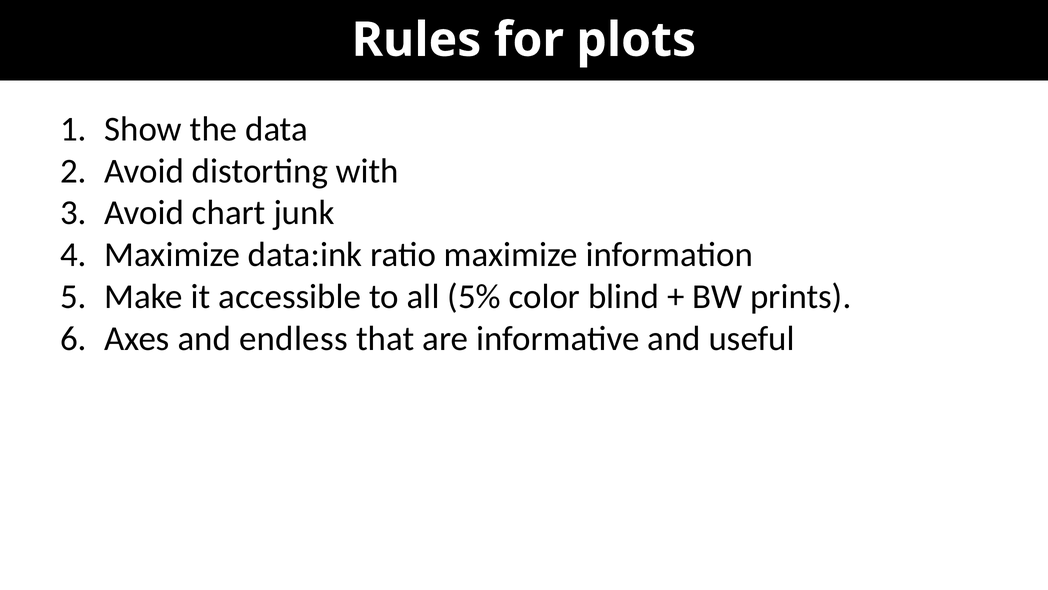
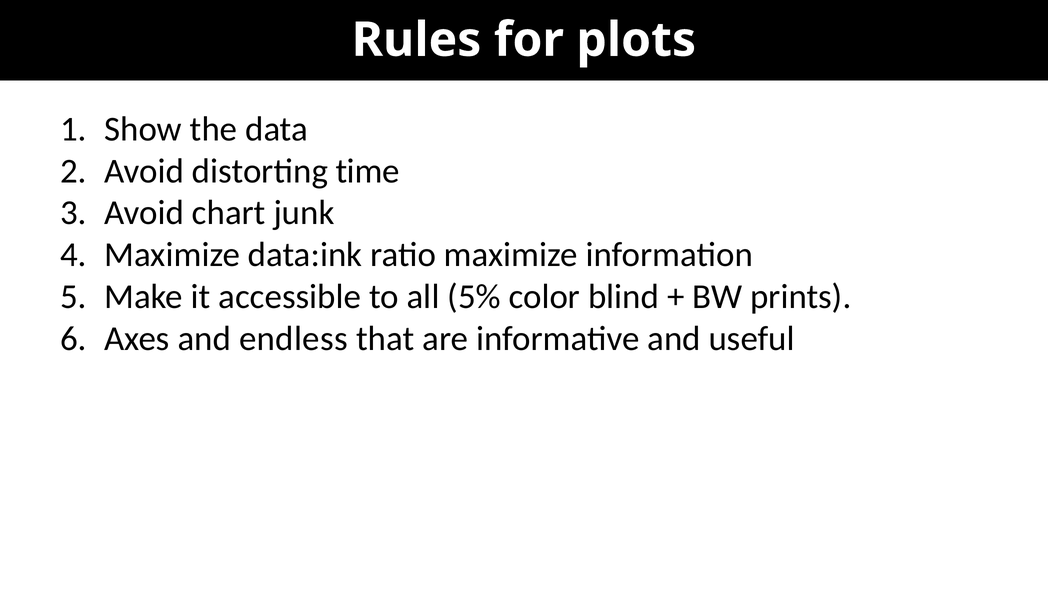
with: with -> time
